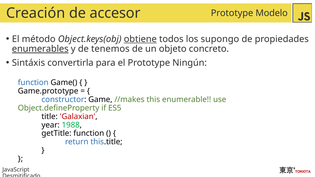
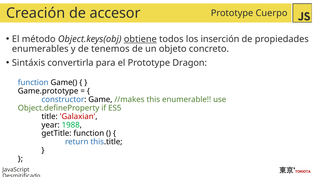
Modelo: Modelo -> Cuerpo
supongo: supongo -> inserción
enumerables underline: present -> none
Ningún: Ningún -> Dragon
